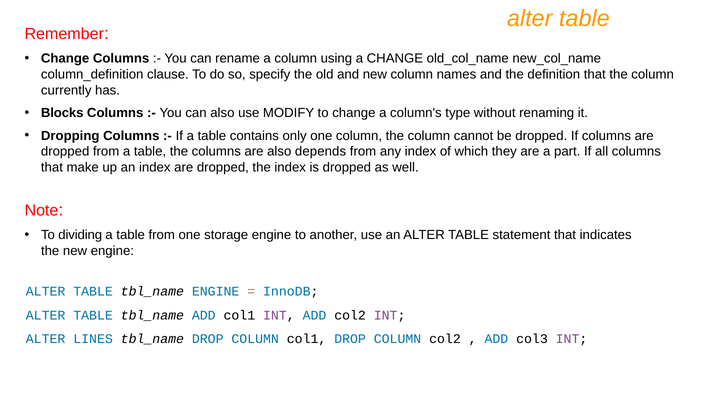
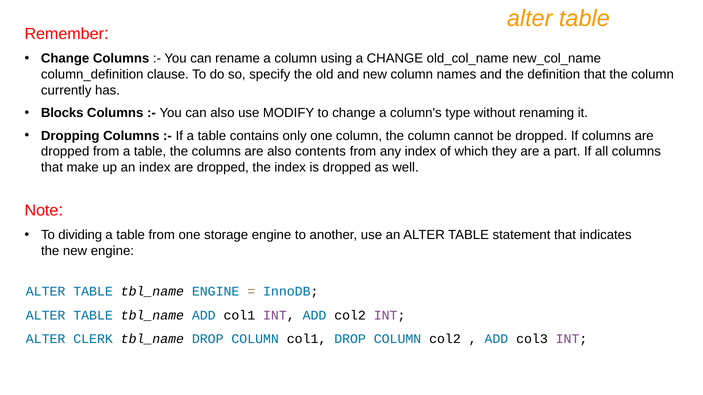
depends: depends -> contents
LINES: LINES -> CLERK
